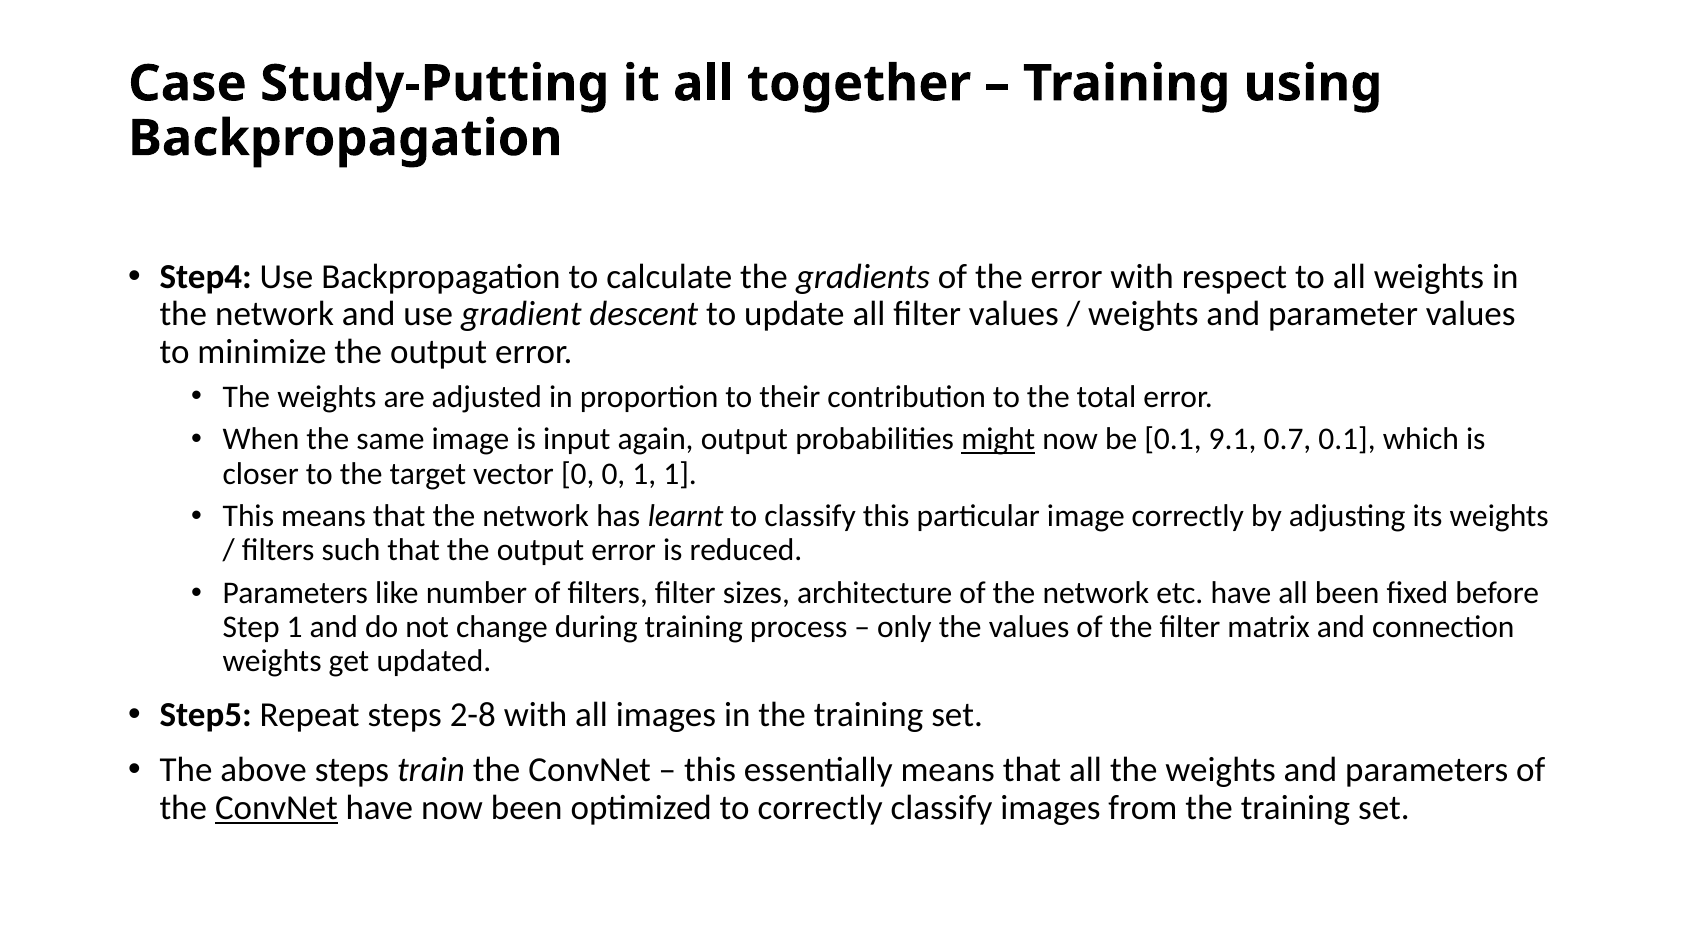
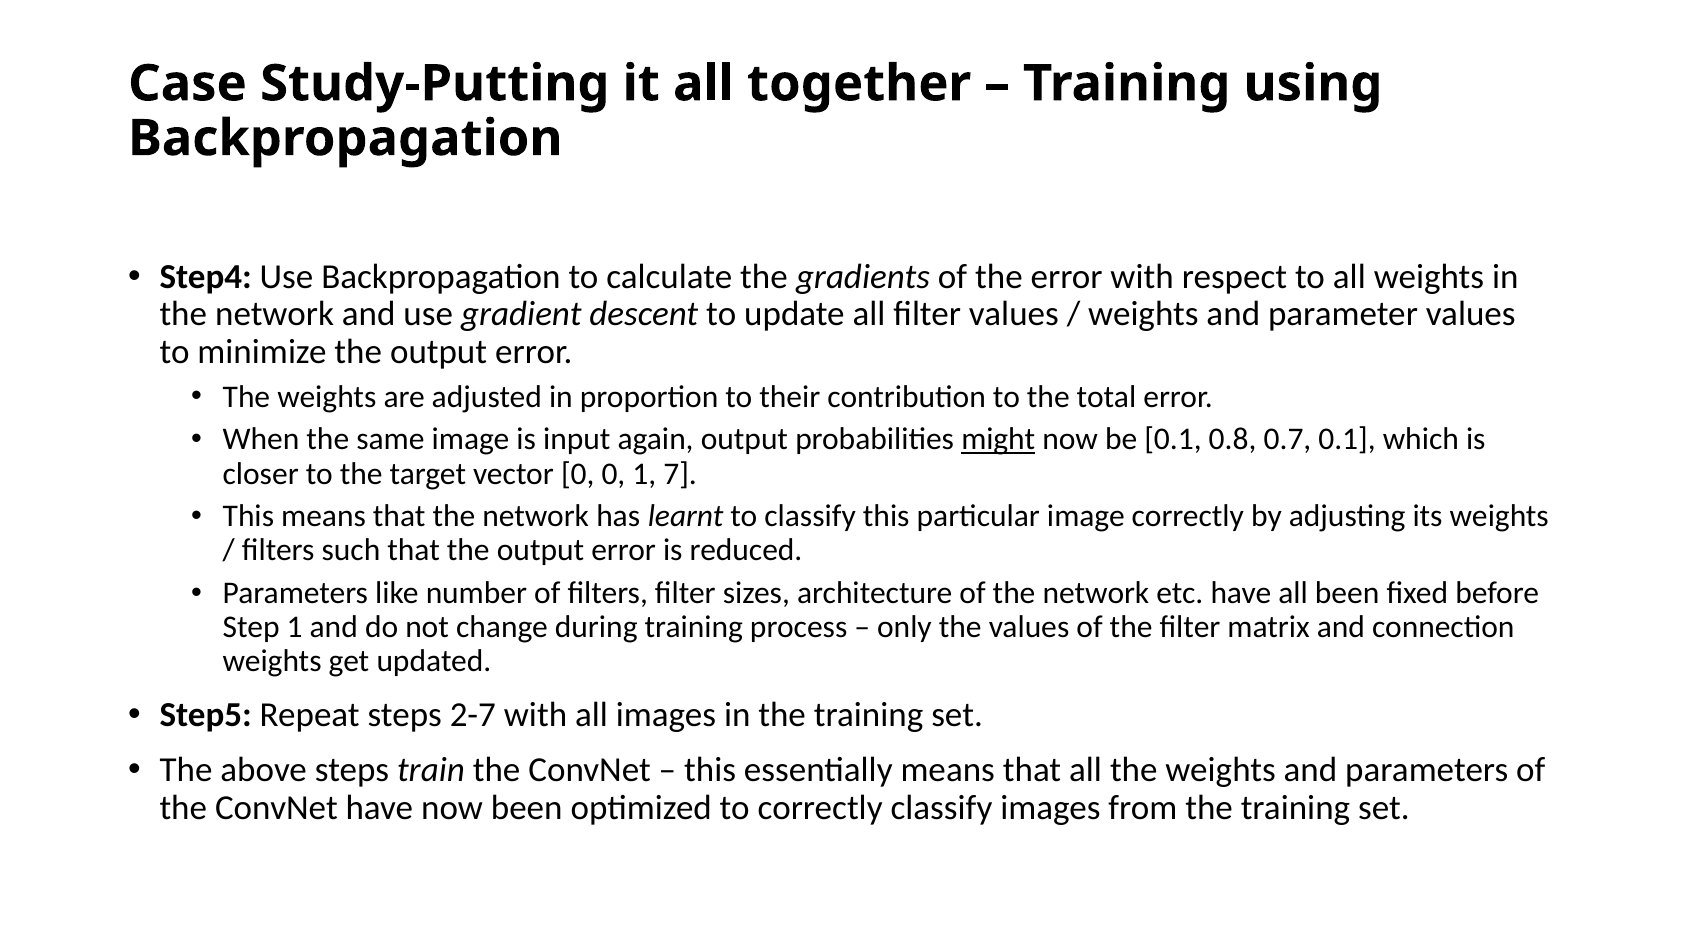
9.1: 9.1 -> 0.8
1 1: 1 -> 7
2-8: 2-8 -> 2-7
ConvNet at (276, 808) underline: present -> none
